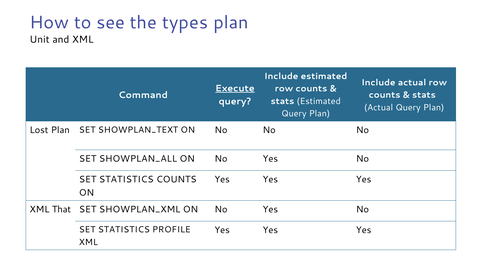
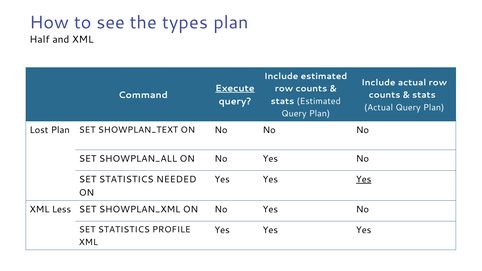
Unit: Unit -> Half
STATISTICS COUNTS: COUNTS -> NEEDED
Yes at (364, 179) underline: none -> present
That: That -> Less
